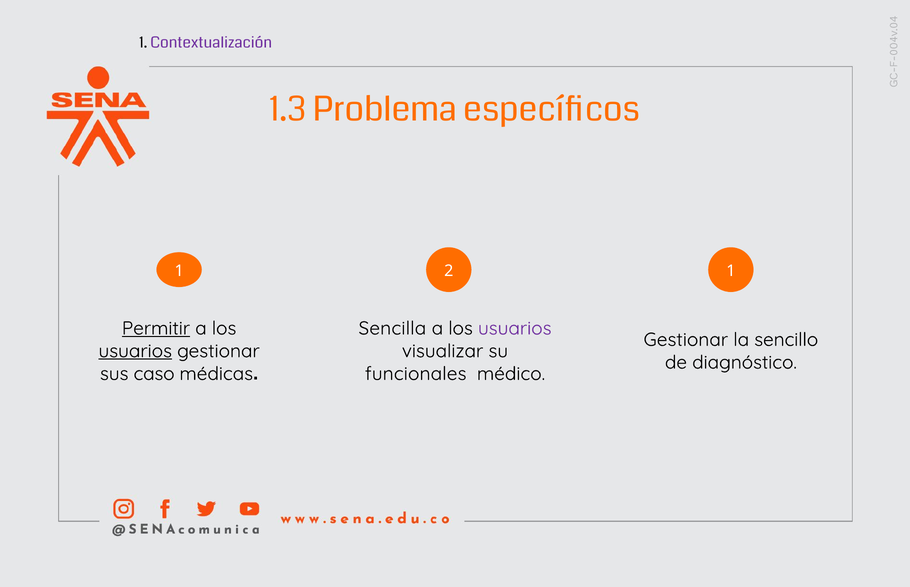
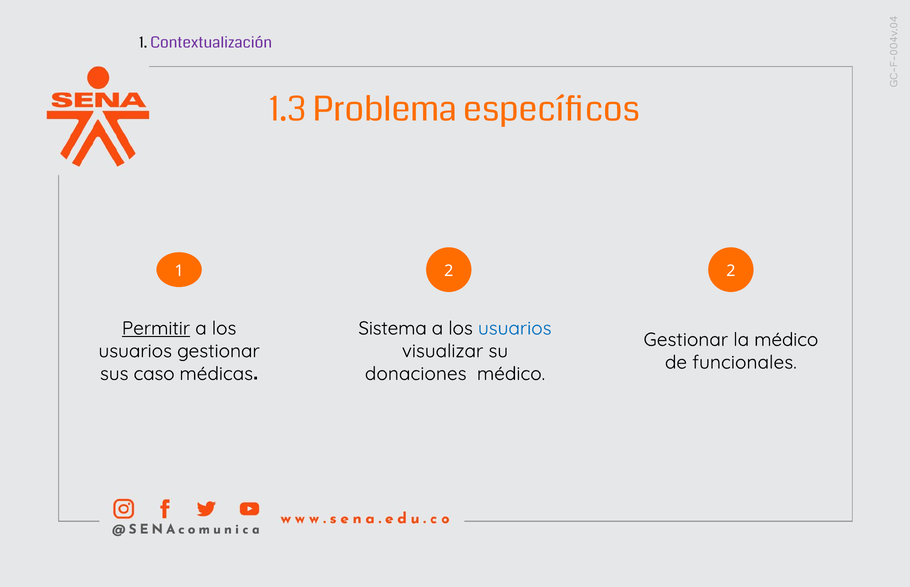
2 1: 1 -> 2
Sencilla: Sencilla -> Sistema
usuarios at (515, 329) colour: purple -> blue
la sencillo: sencillo -> médico
usuarios at (135, 351) underline: present -> none
diagnóstico: diagnóstico -> funcionales
funcionales: funcionales -> donaciones
